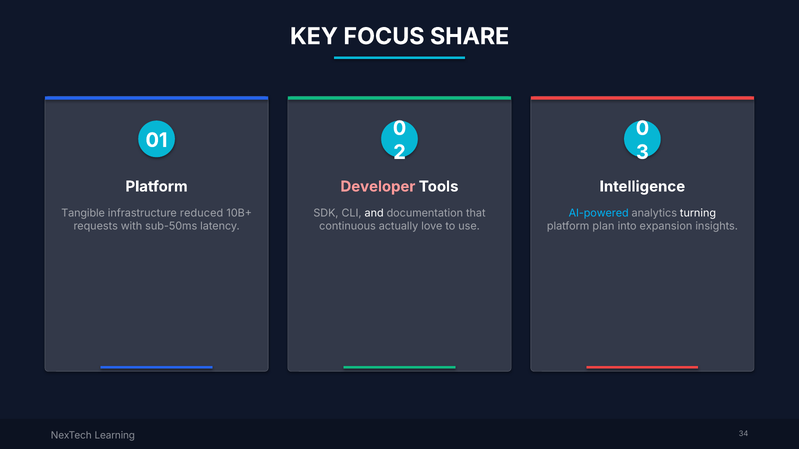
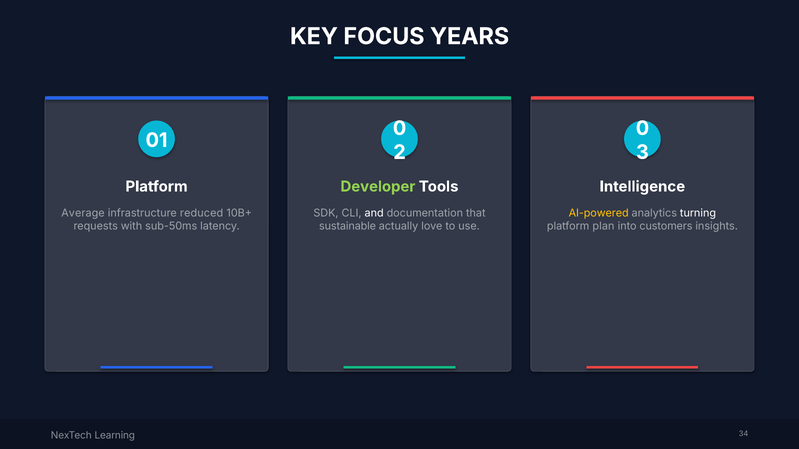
SHARE: SHARE -> YEARS
Developer colour: pink -> light green
Tangible: Tangible -> Average
AI-powered colour: light blue -> yellow
continuous: continuous -> sustainable
expansion: expansion -> customers
